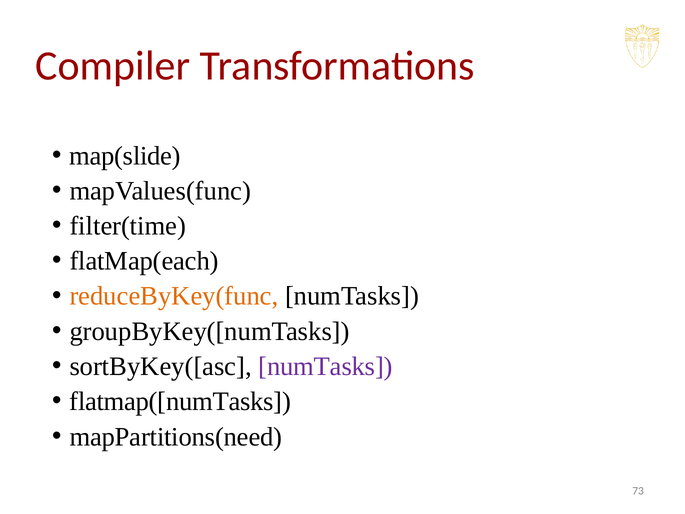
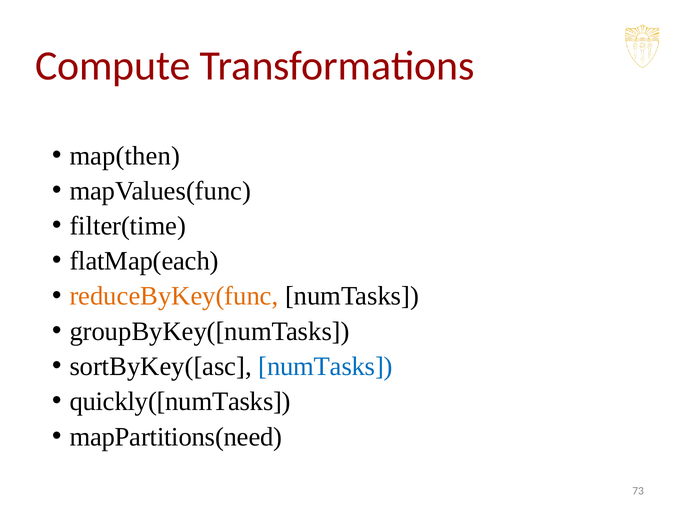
Compiler: Compiler -> Compute
map(slide: map(slide -> map(then
numTasks at (326, 366) colour: purple -> blue
flatmap([numTasks: flatmap([numTasks -> quickly([numTasks
